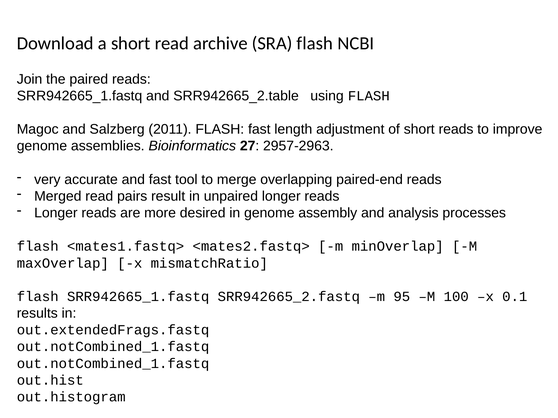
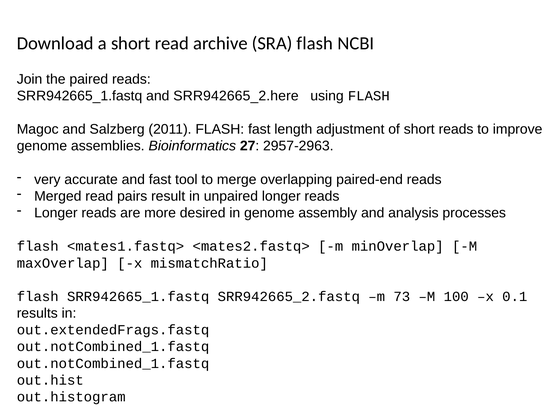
SRR942665_2.table: SRR942665_2.table -> SRR942665_2.here
95: 95 -> 73
